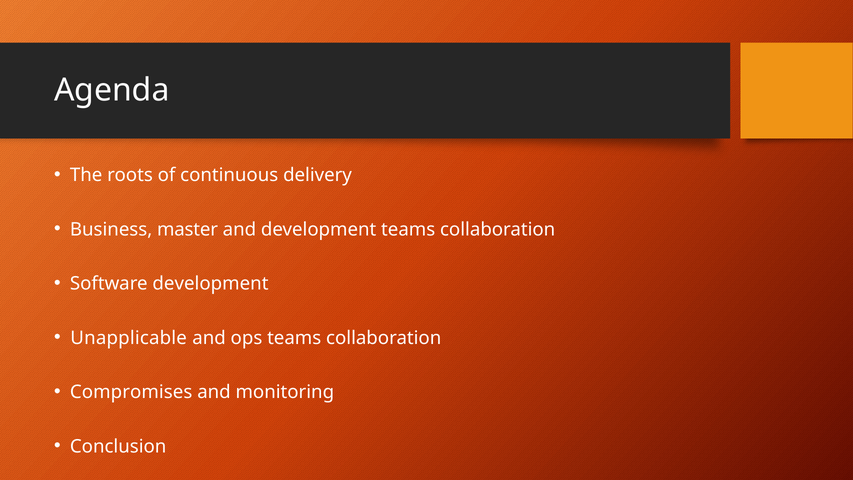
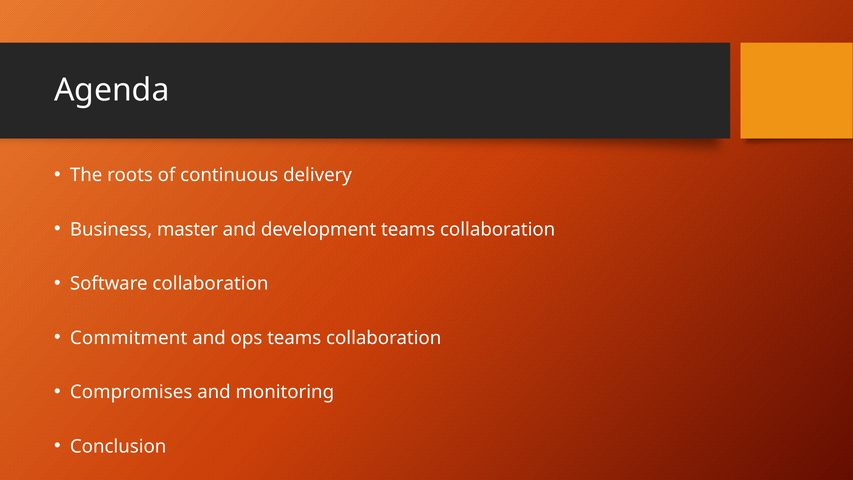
Software development: development -> collaboration
Unapplicable: Unapplicable -> Commitment
